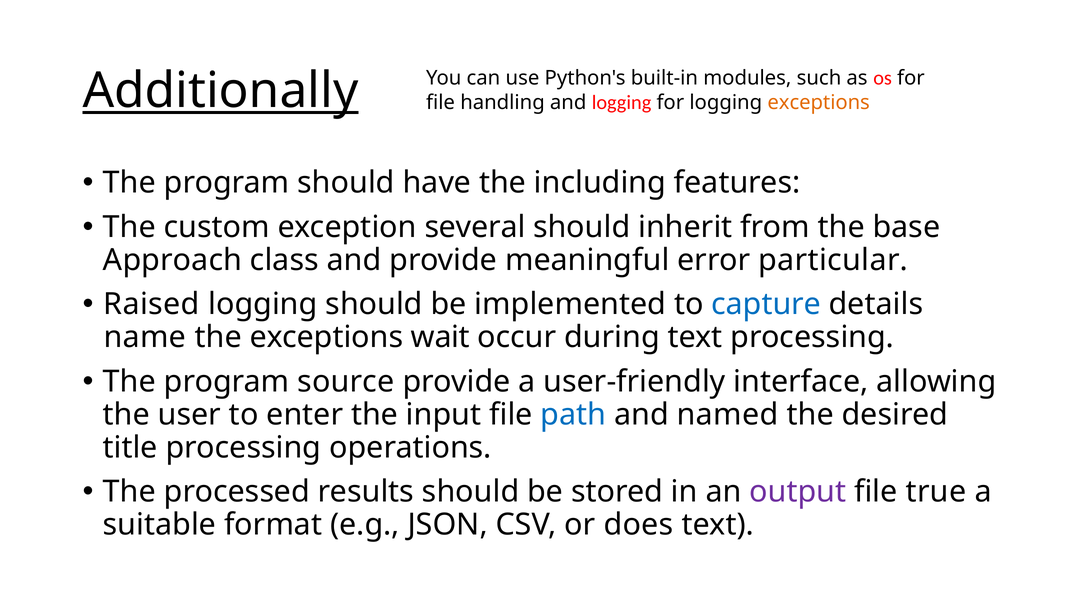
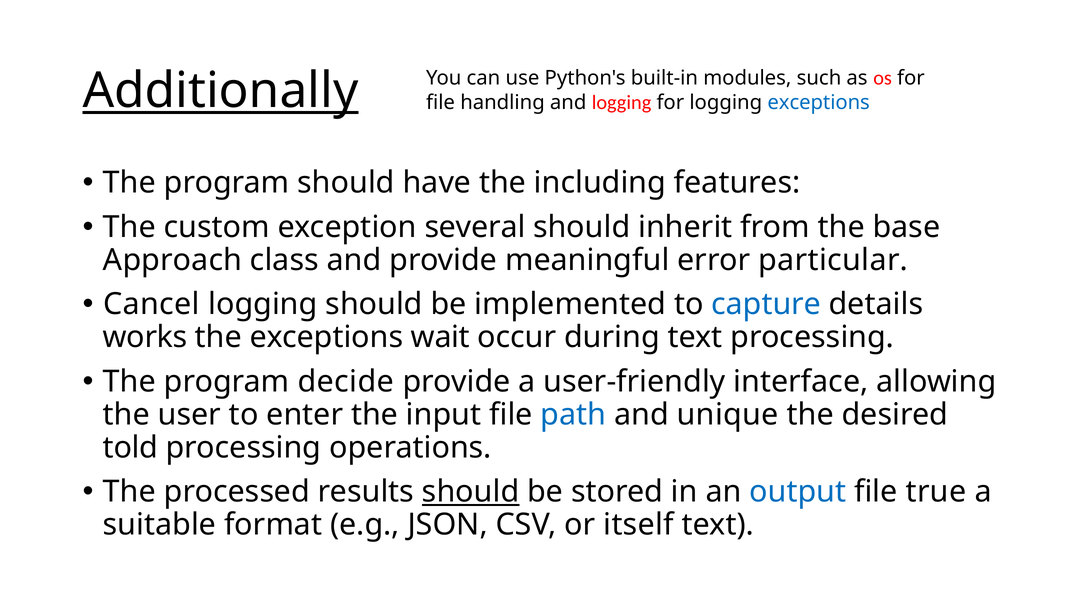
exceptions at (819, 103) colour: orange -> blue
Raised: Raised -> Cancel
name: name -> works
source: source -> decide
named: named -> unique
title: title -> told
should at (471, 492) underline: none -> present
output colour: purple -> blue
does: does -> itself
